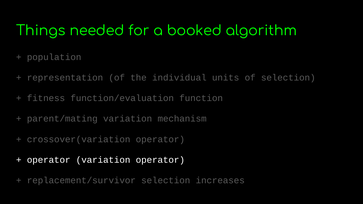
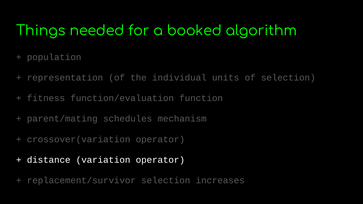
parent/mating variation: variation -> schedules
operator at (49, 160): operator -> distance
